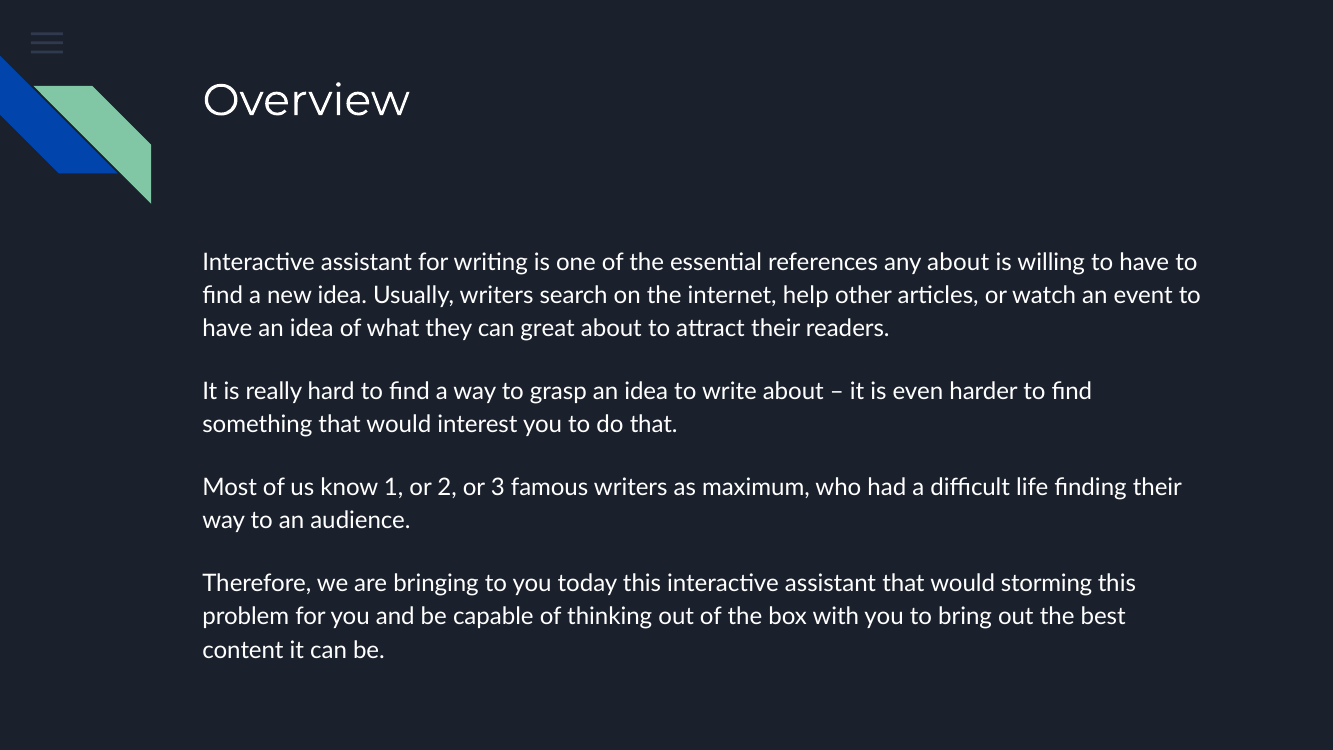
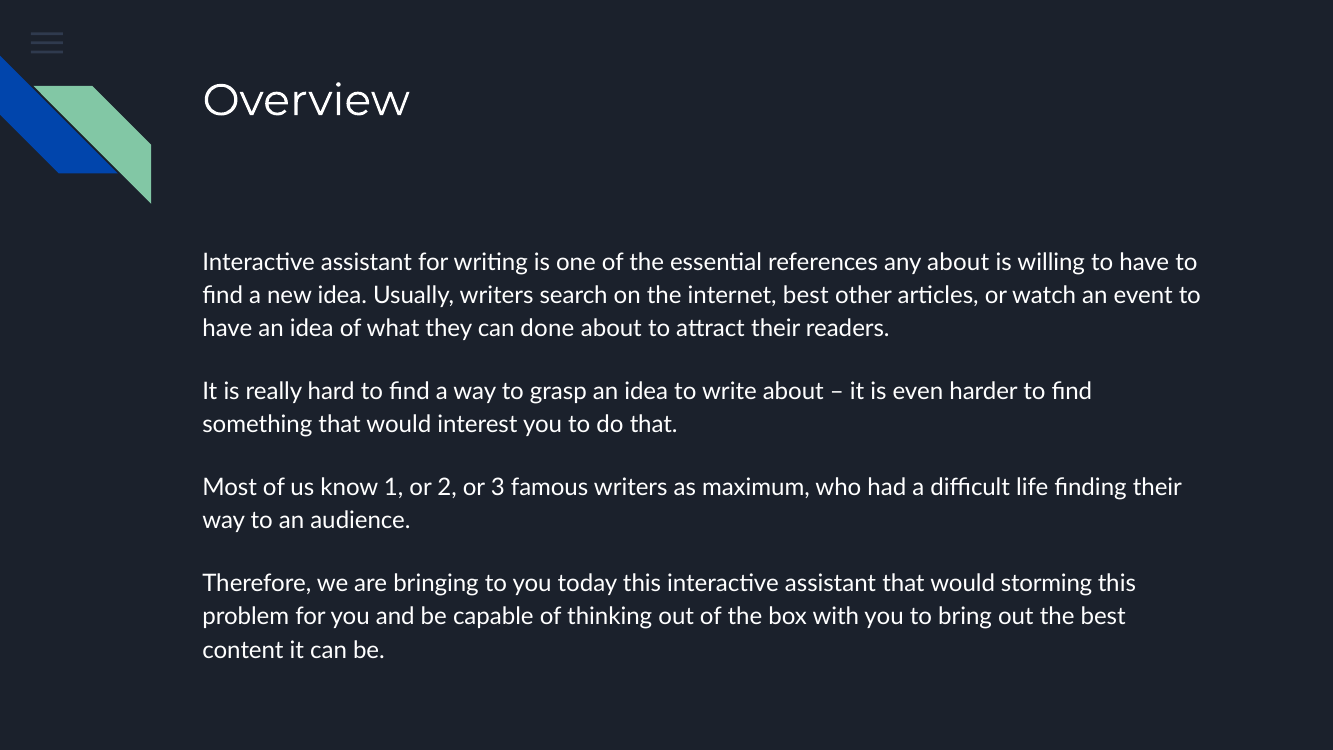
internet help: help -> best
great: great -> done
